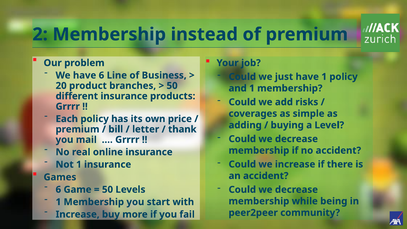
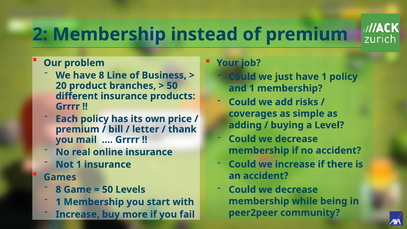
have 6: 6 -> 8
6 at (58, 190): 6 -> 8
